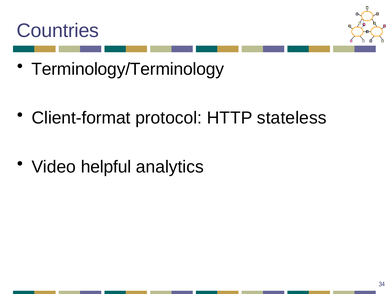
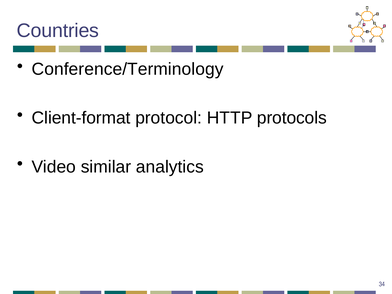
Terminology/Terminology: Terminology/Terminology -> Conference/Terminology
stateless: stateless -> protocols
helpful: helpful -> similar
